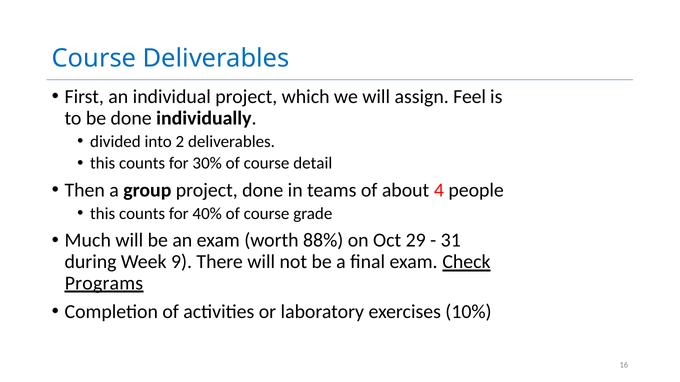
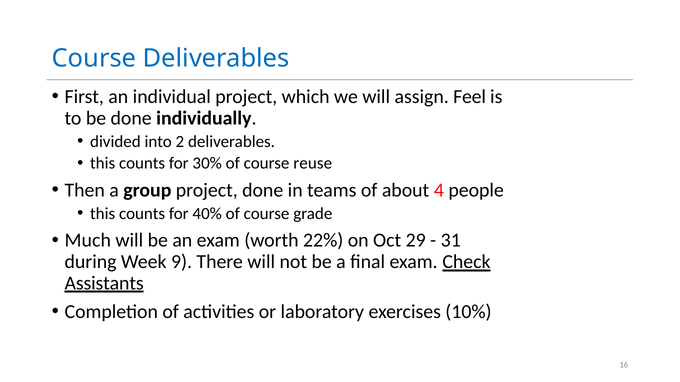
detail: detail -> reuse
88%: 88% -> 22%
Programs: Programs -> Assistants
